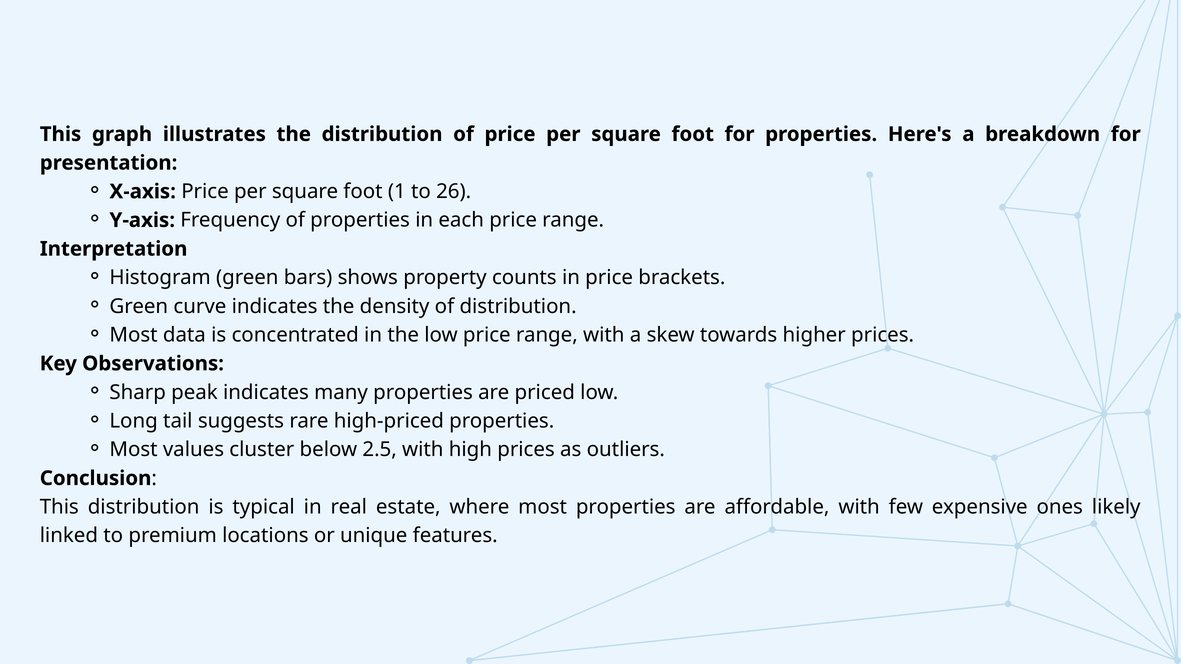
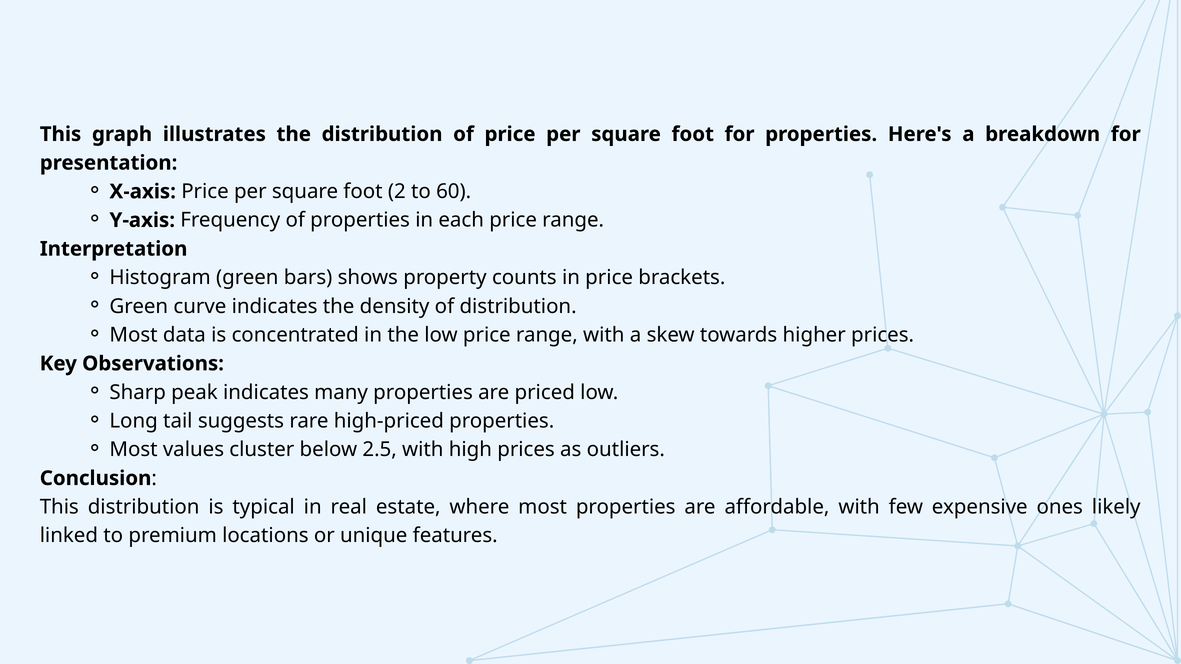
1: 1 -> 2
26: 26 -> 60
